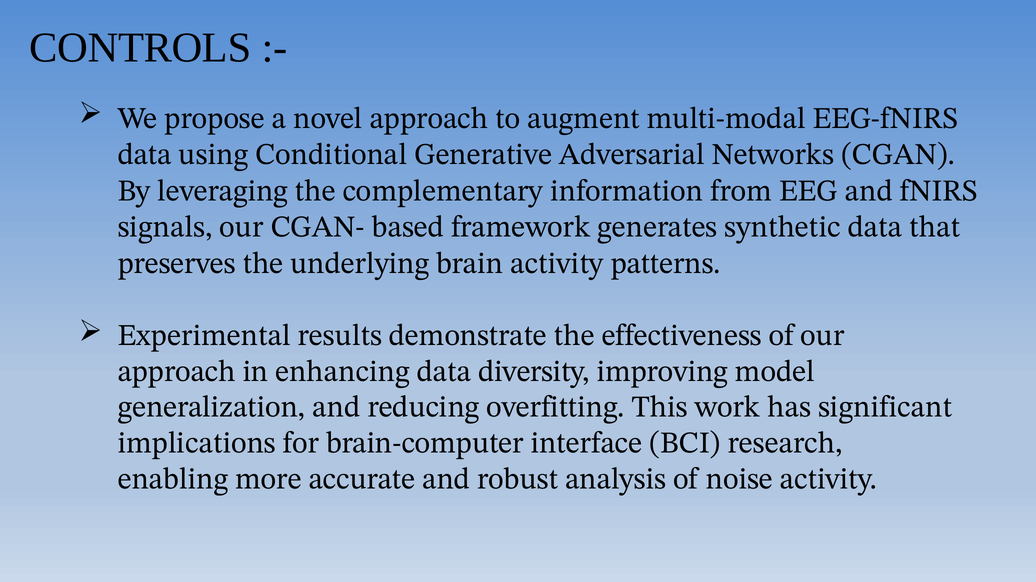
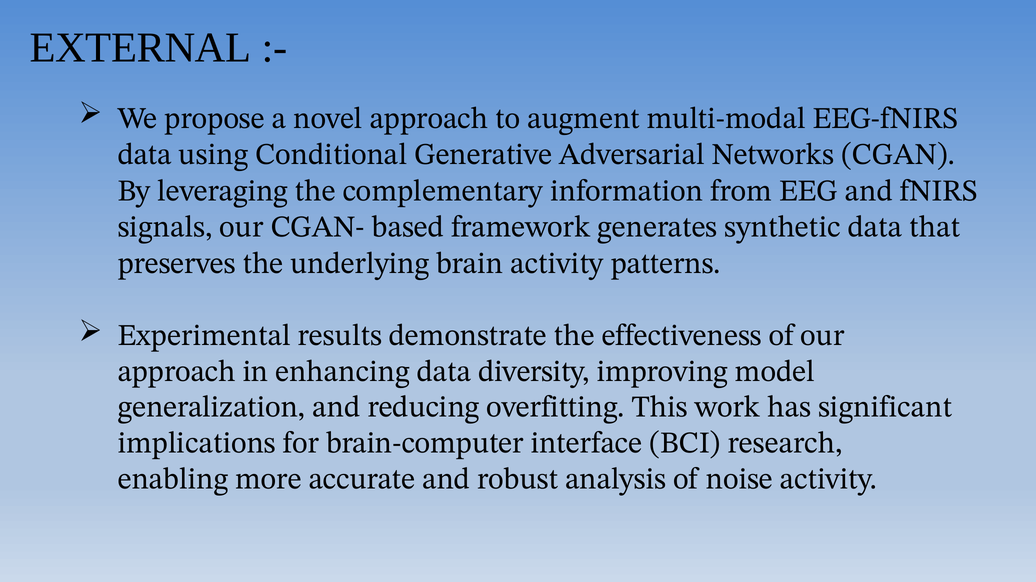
CONTROLS: CONTROLS -> EXTERNAL
